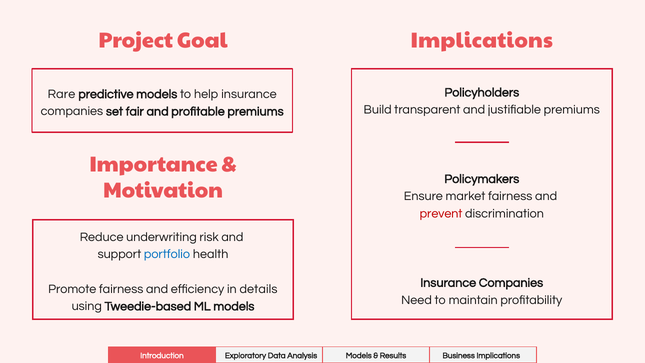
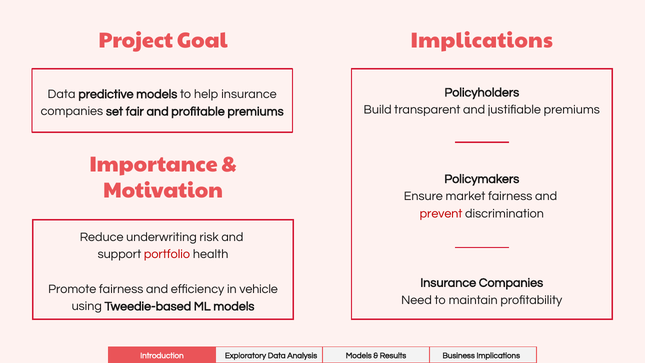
Rare at (61, 94): Rare -> Data
portfolio colour: blue -> red
details: details -> vehicle
